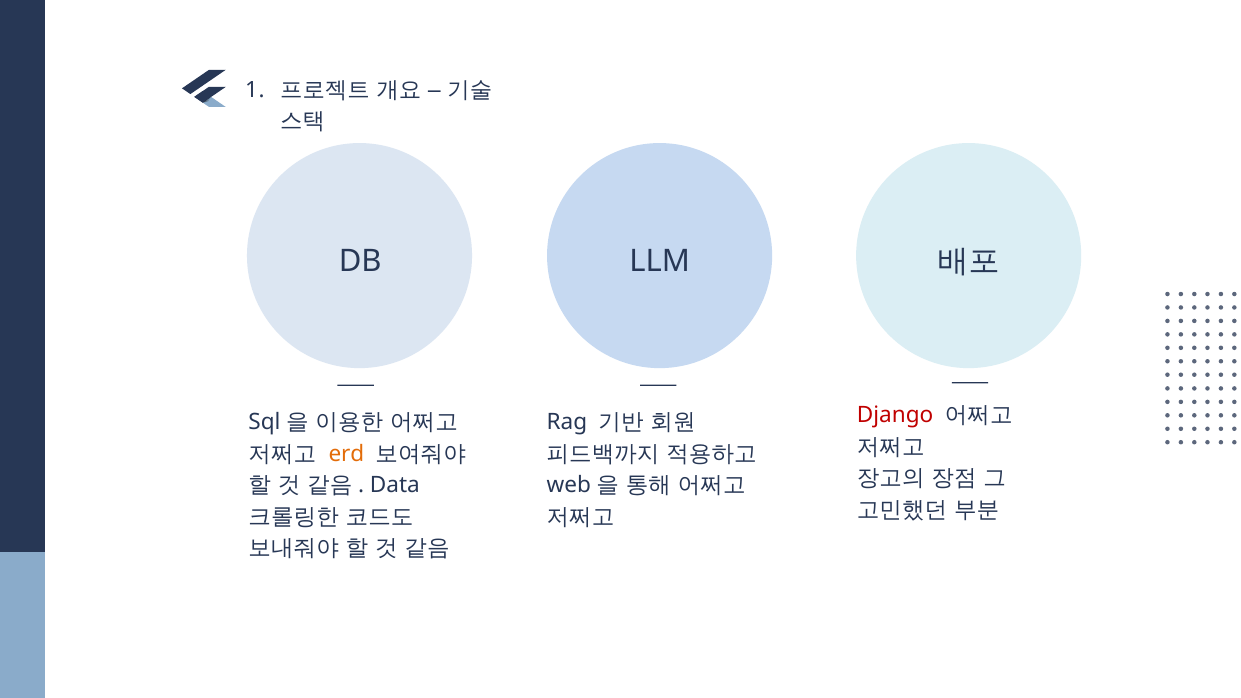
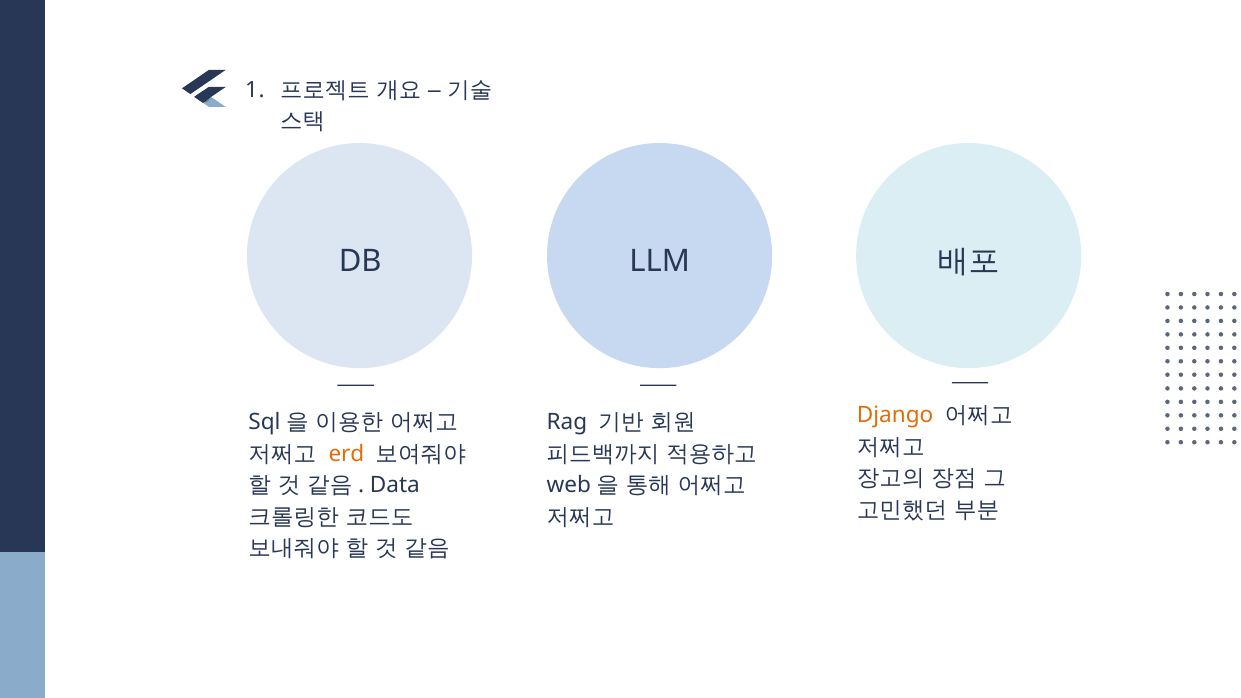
Django colour: red -> orange
